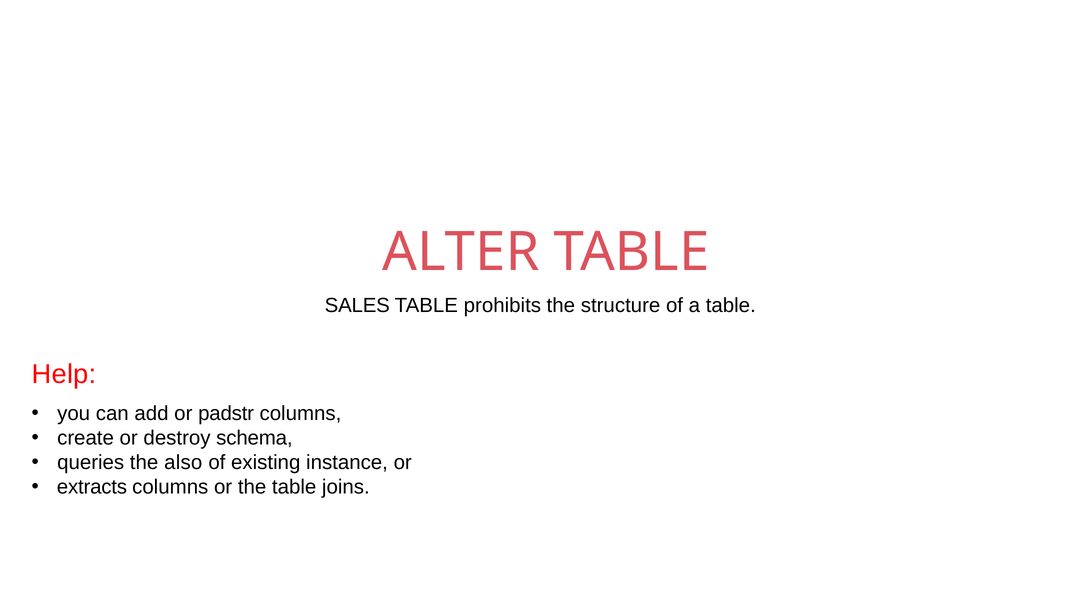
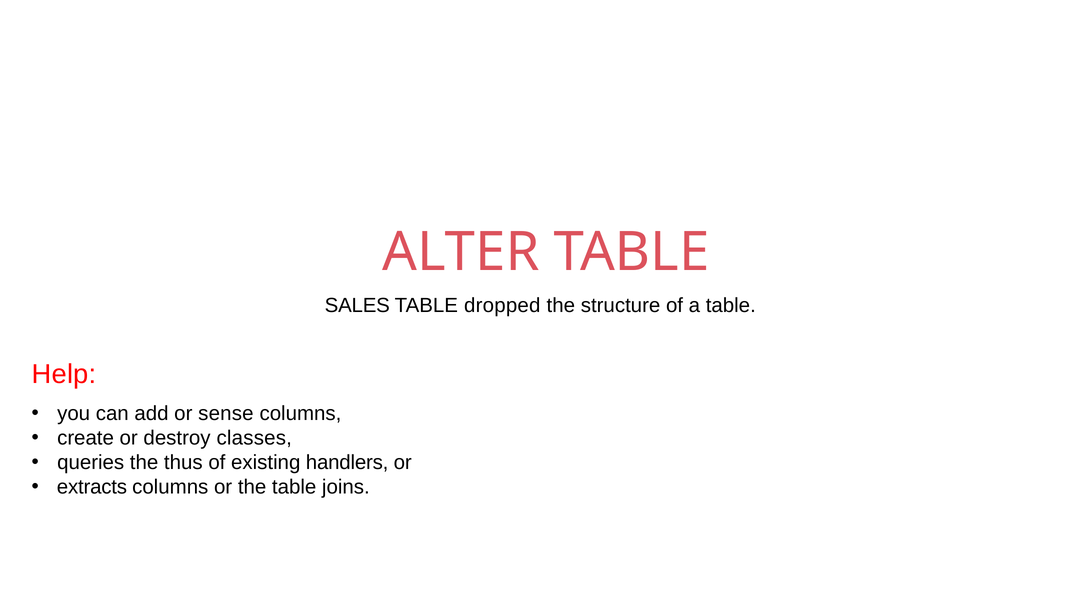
prohibits: prohibits -> dropped
padstr: padstr -> sense
schema: schema -> classes
also: also -> thus
instance: instance -> handlers
